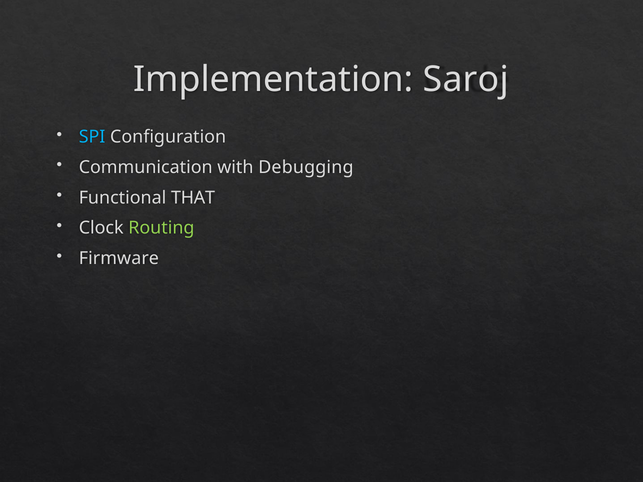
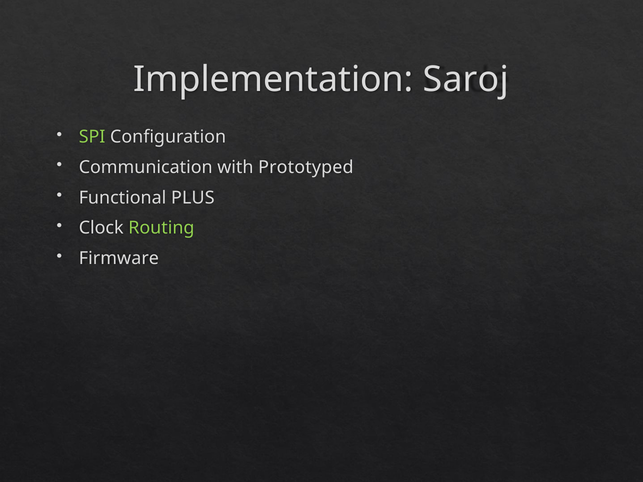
SPI colour: light blue -> light green
Debugging: Debugging -> Prototyped
THAT: THAT -> PLUS
